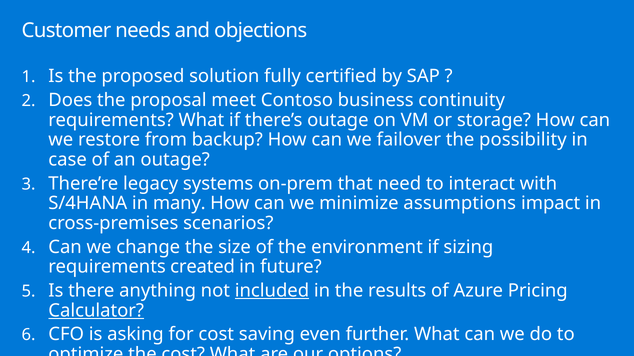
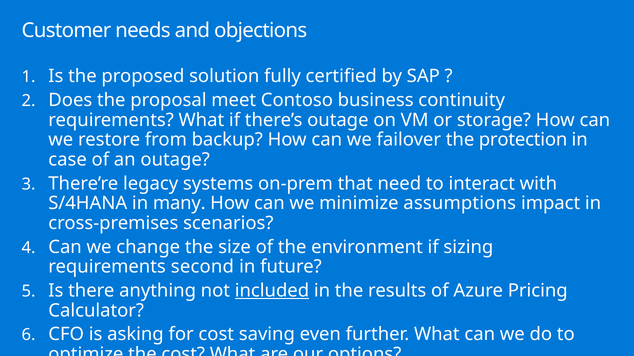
possibility: possibility -> protection
created: created -> second
Calculator underline: present -> none
